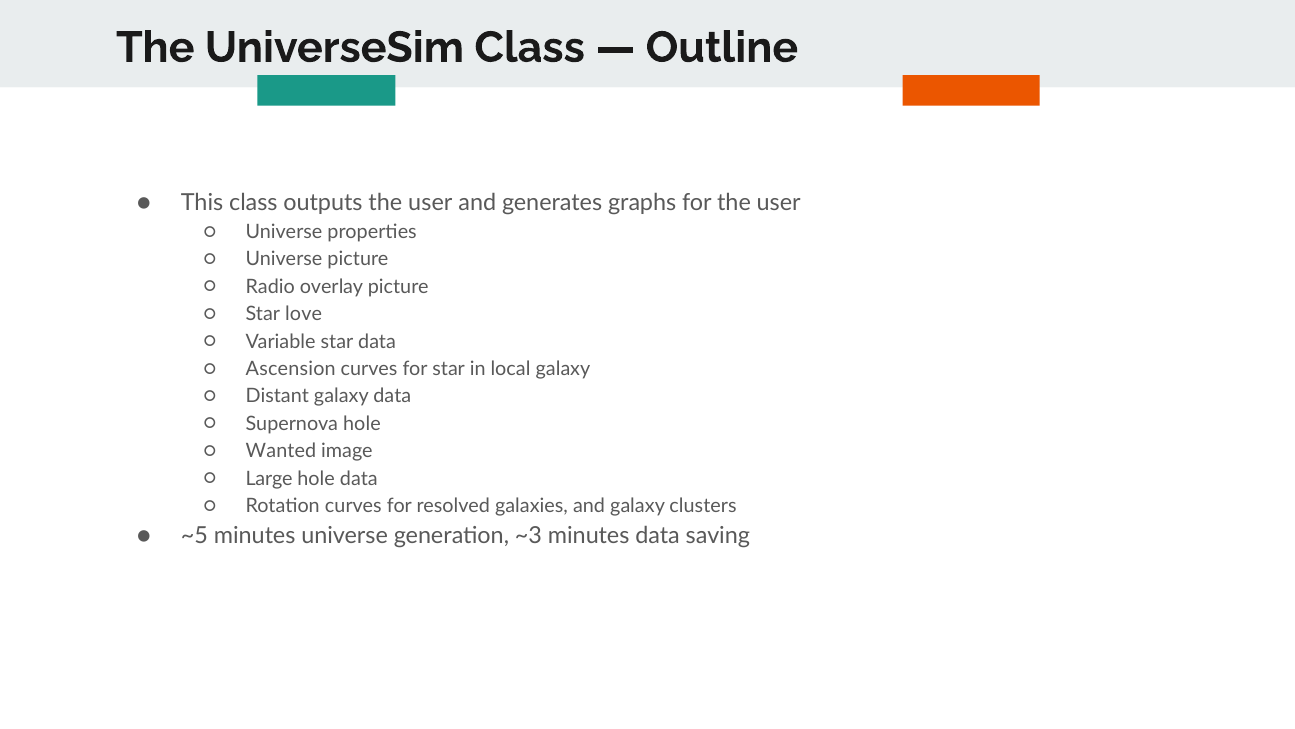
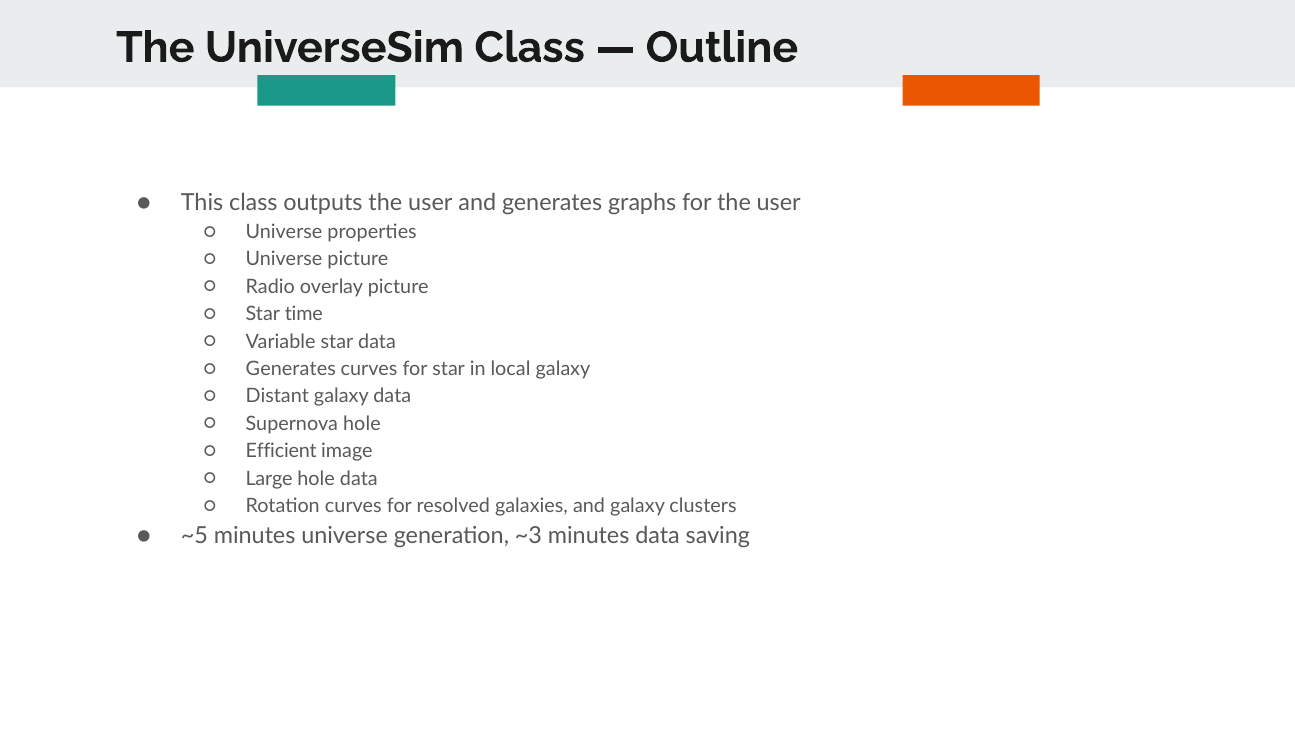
love: love -> time
Ascension at (291, 369): Ascension -> Generates
Wanted: Wanted -> Efficient
